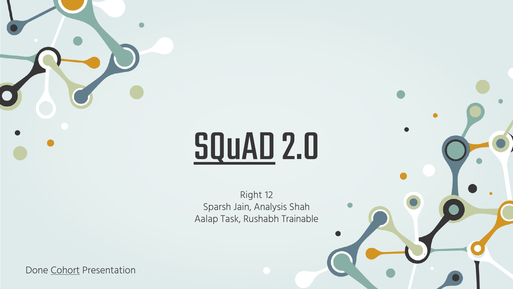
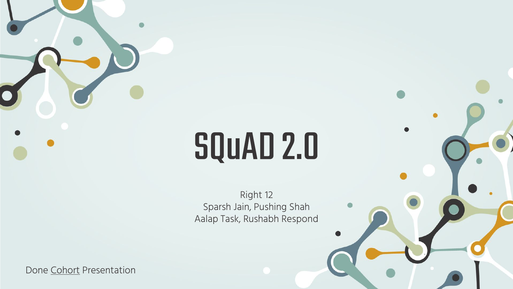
SQuAD underline: present -> none
Analysis: Analysis -> Pushing
Trainable: Trainable -> Respond
